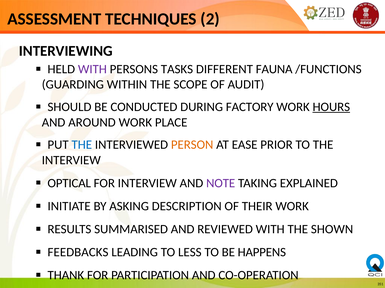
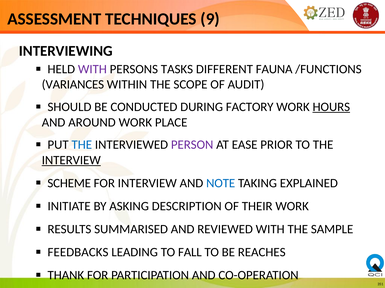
2: 2 -> 9
GUARDING: GUARDING -> VARIANCES
PERSON colour: orange -> purple
INTERVIEW at (71, 160) underline: none -> present
OPTICAL: OPTICAL -> SCHEME
NOTE colour: purple -> blue
SHOWN: SHOWN -> SAMPLE
LESS: LESS -> FALL
HAPPENS: HAPPENS -> REACHES
